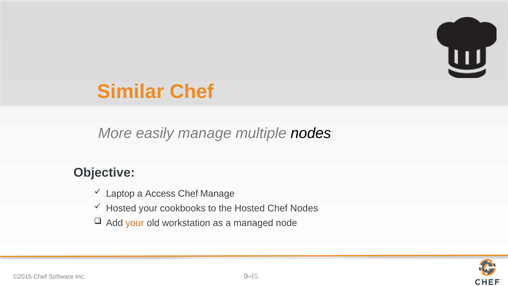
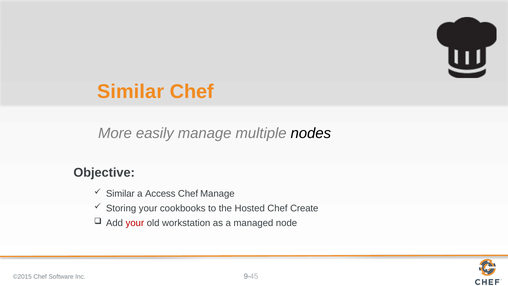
Laptop at (120, 194): Laptop -> Similar
Hosted at (121, 208): Hosted -> Storing
Chef Nodes: Nodes -> Create
your at (135, 223) colour: orange -> red
